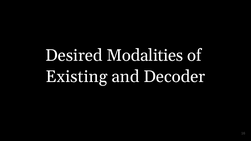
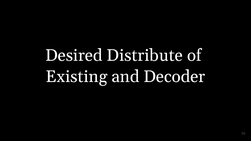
Modalities: Modalities -> Distribute
